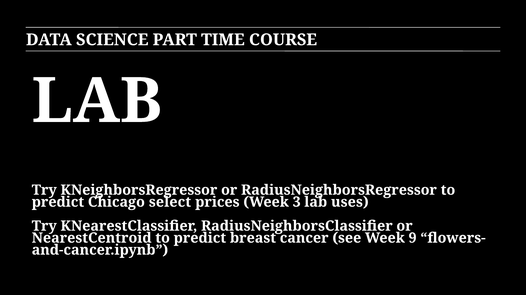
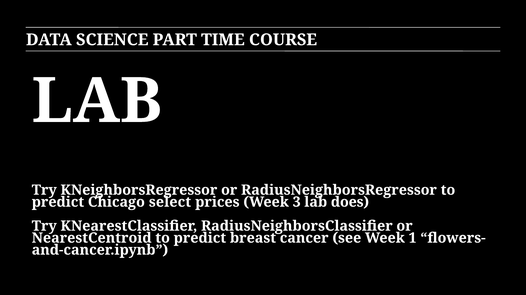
uses: uses -> does
9: 9 -> 1
